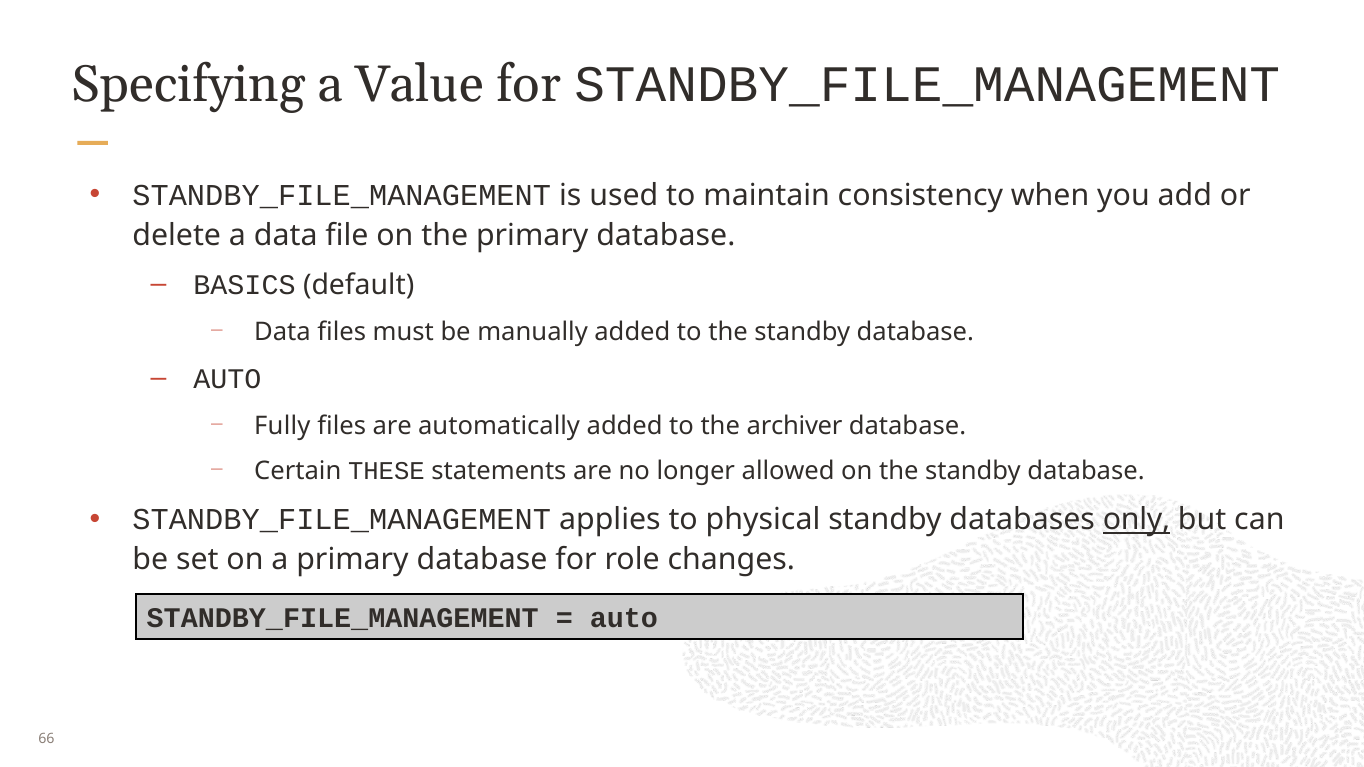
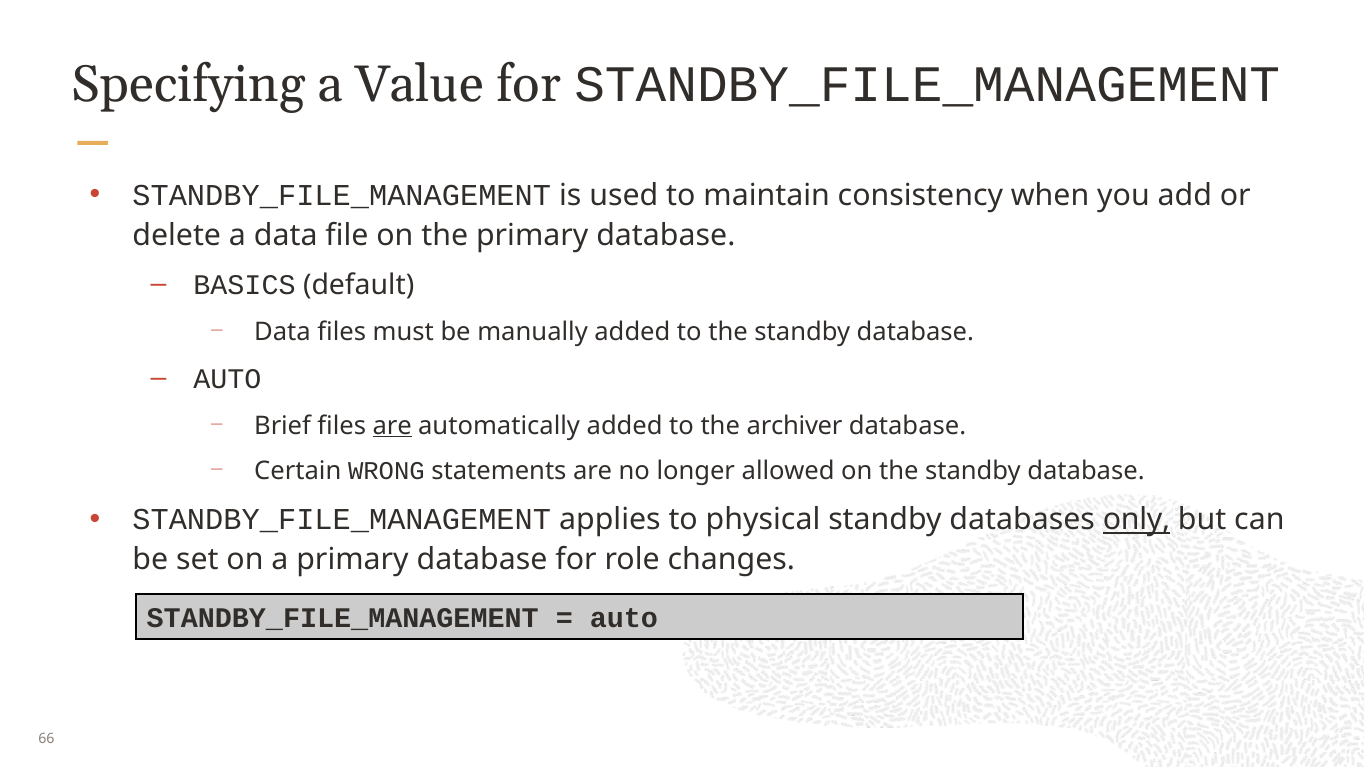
Fully: Fully -> Brief
are at (392, 426) underline: none -> present
THESE: THESE -> WRONG
